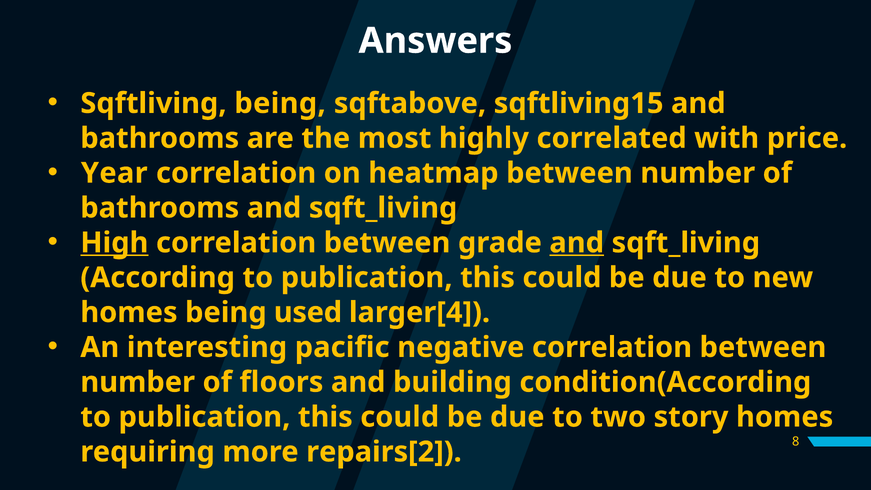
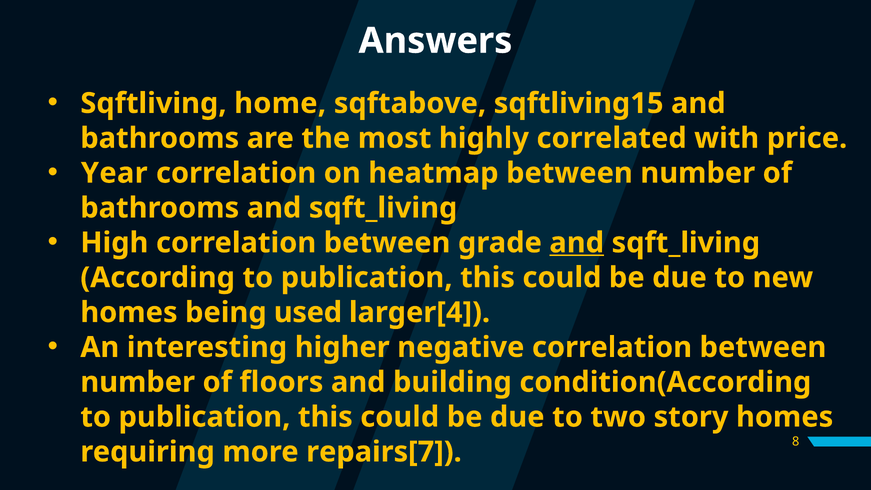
Sqftliving being: being -> home
High underline: present -> none
pacific: pacific -> higher
repairs[2: repairs[2 -> repairs[7
